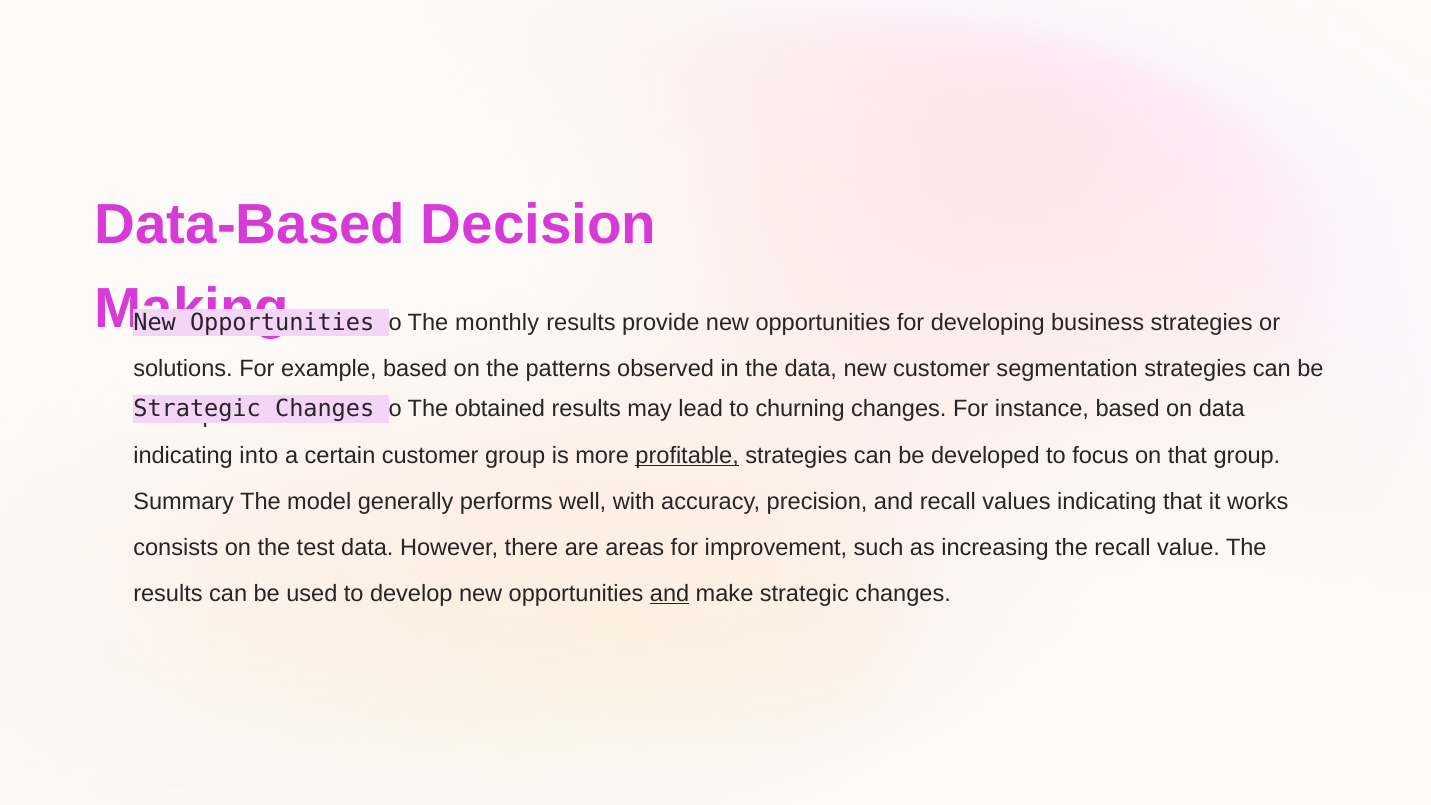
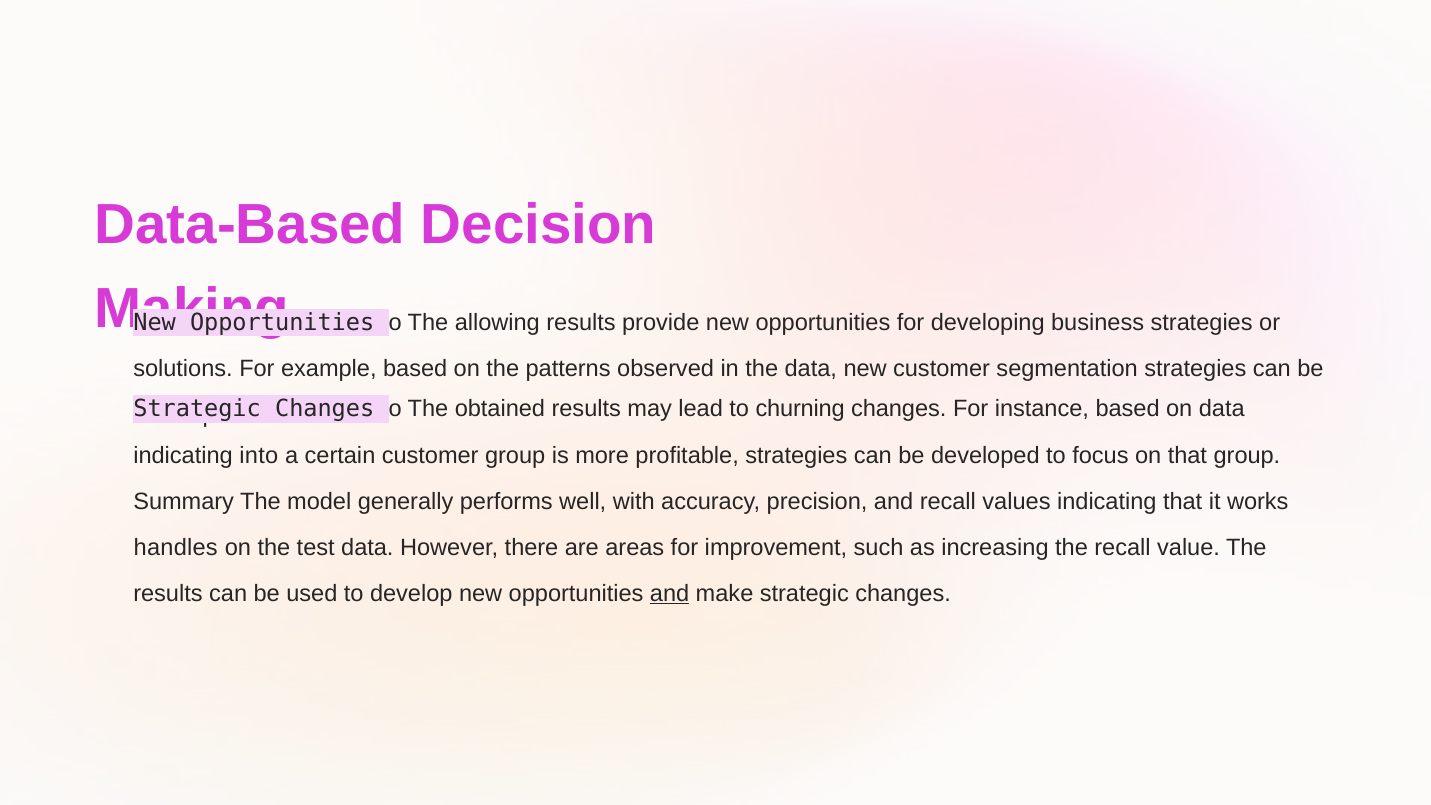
monthly: monthly -> allowing
profitable underline: present -> none
consists: consists -> handles
